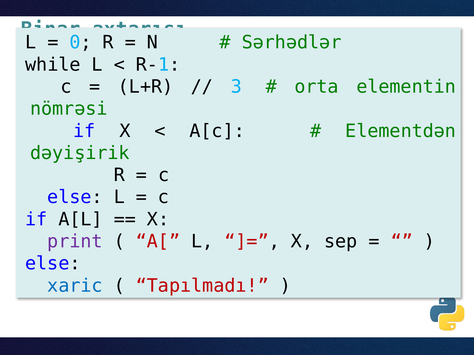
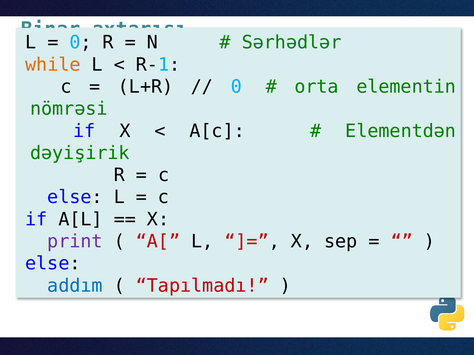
while colour: black -> orange
3 at (236, 87): 3 -> 0
xaric: xaric -> addım
